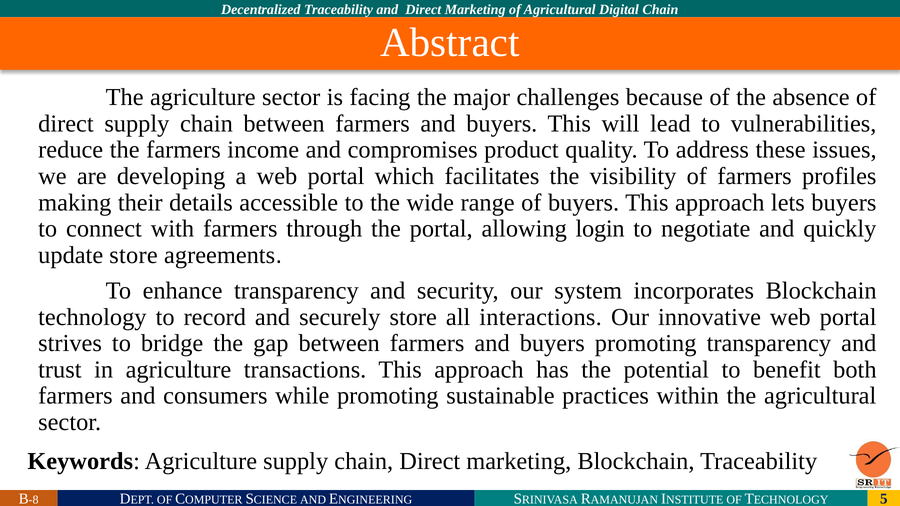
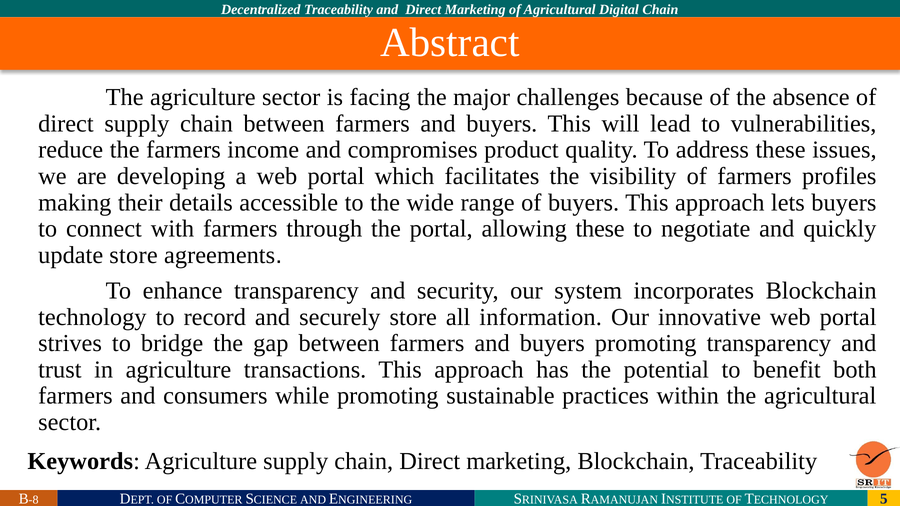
allowing login: login -> these
interactions: interactions -> information
